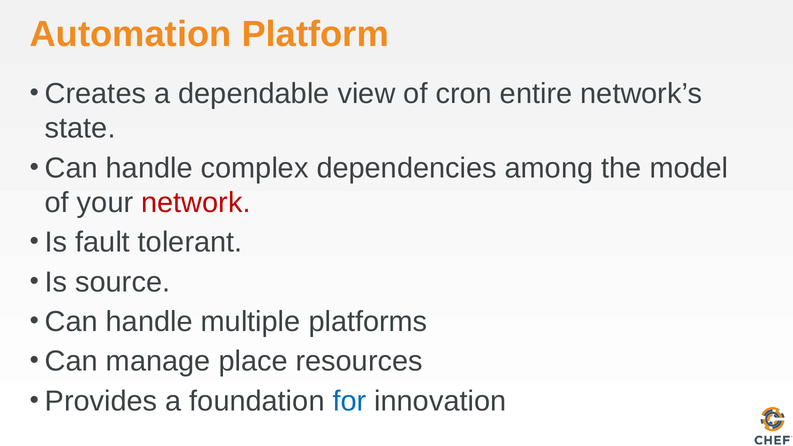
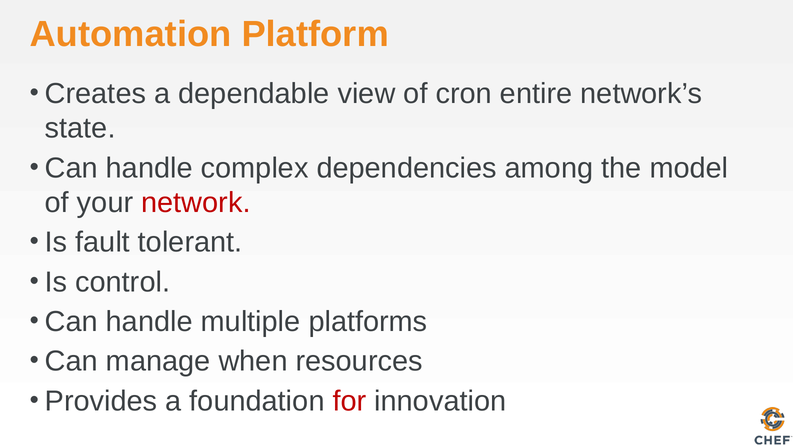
source: source -> control
place: place -> when
for colour: blue -> red
